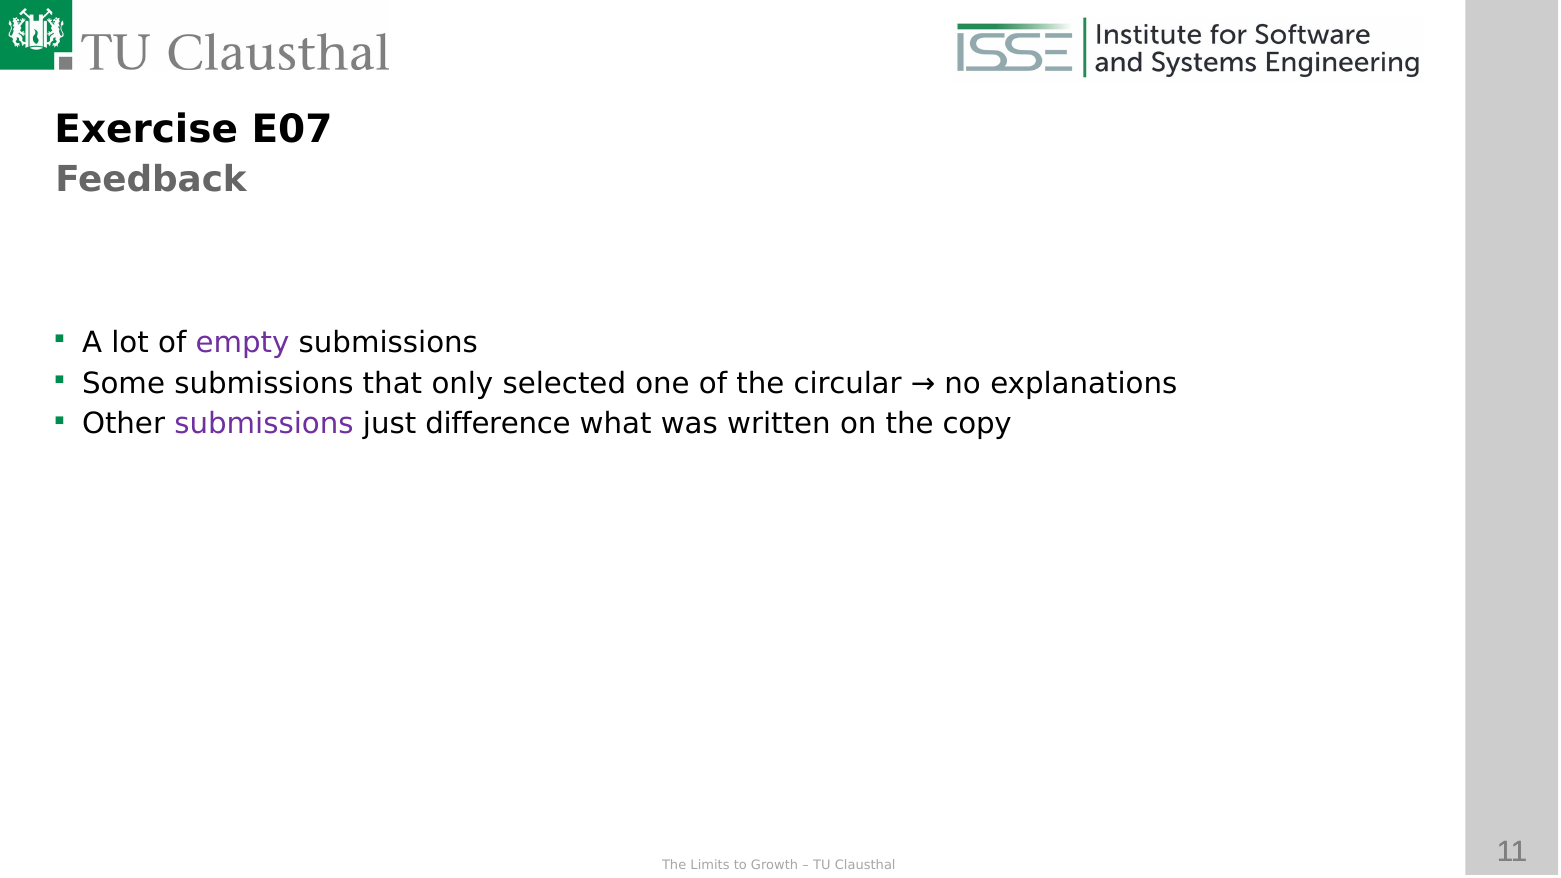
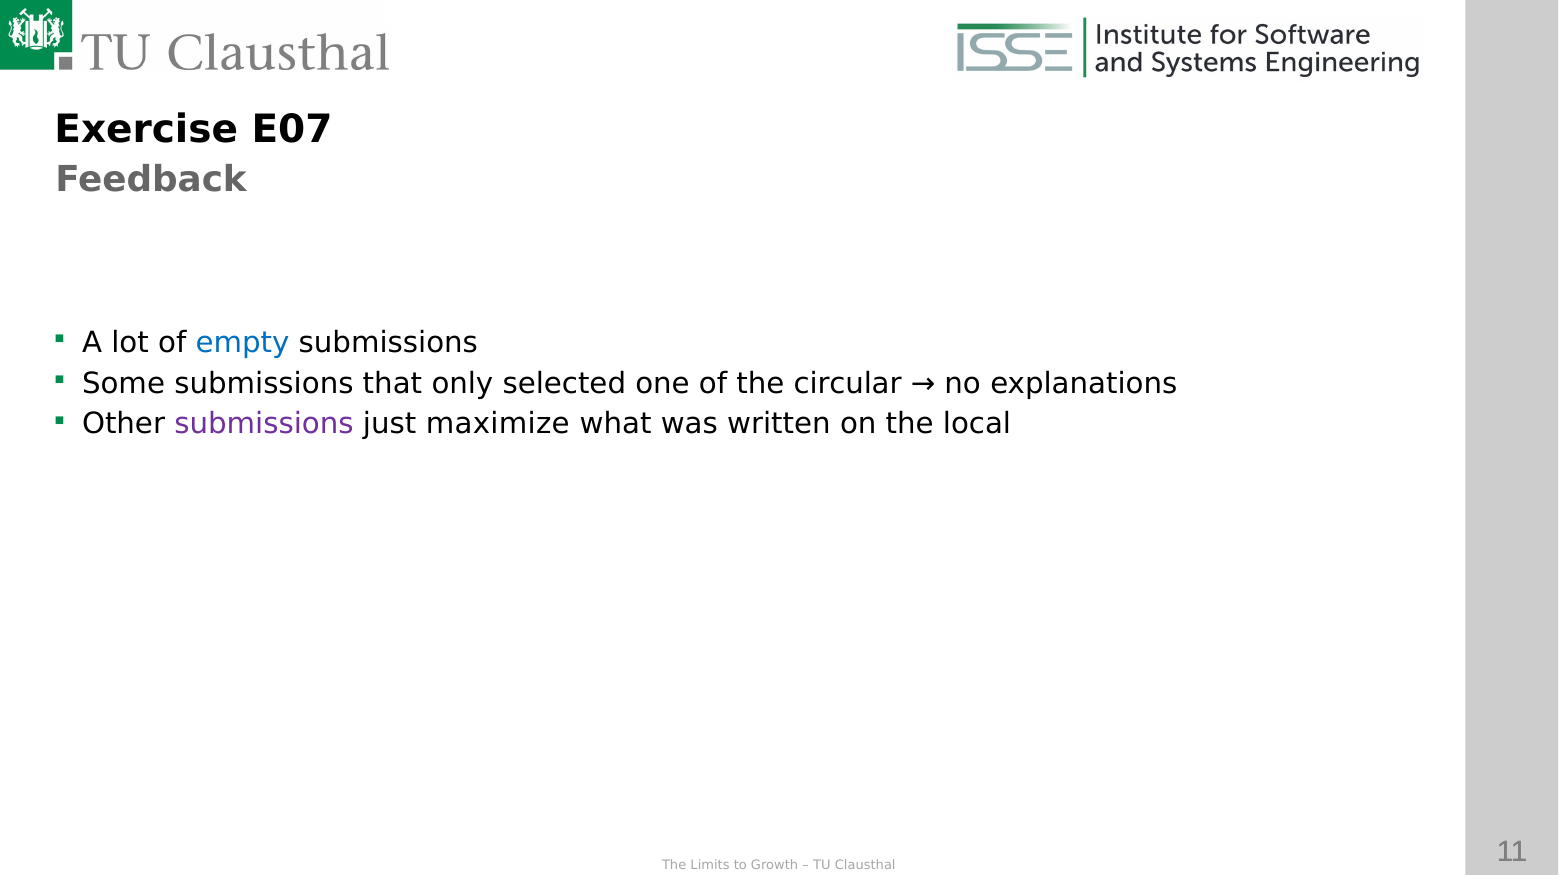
empty colour: purple -> blue
difference: difference -> maximize
copy: copy -> local
